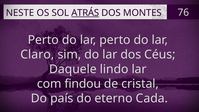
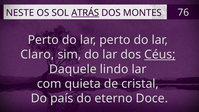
Céus underline: none -> present
findou: findou -> quieta
Cada: Cada -> Doce
